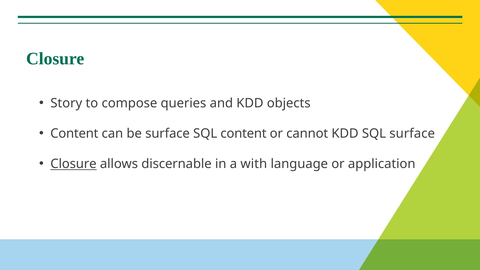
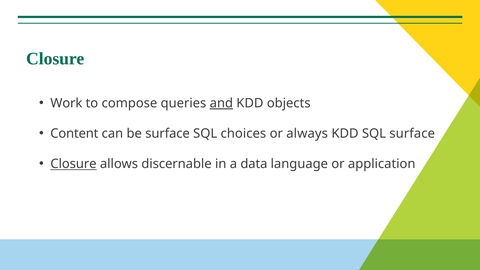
Story: Story -> Work
and underline: none -> present
SQL content: content -> choices
cannot: cannot -> always
with: with -> data
